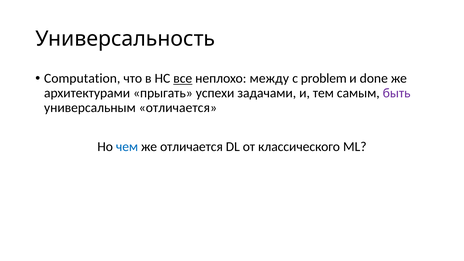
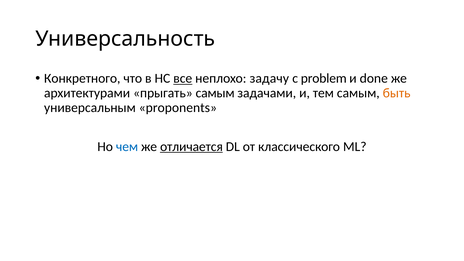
Computation: Computation -> Конкретного
между: между -> задачу
прыгать успехи: успехи -> самым
быть colour: purple -> orange
универсальным отличается: отличается -> proponents
отличается at (191, 147) underline: none -> present
